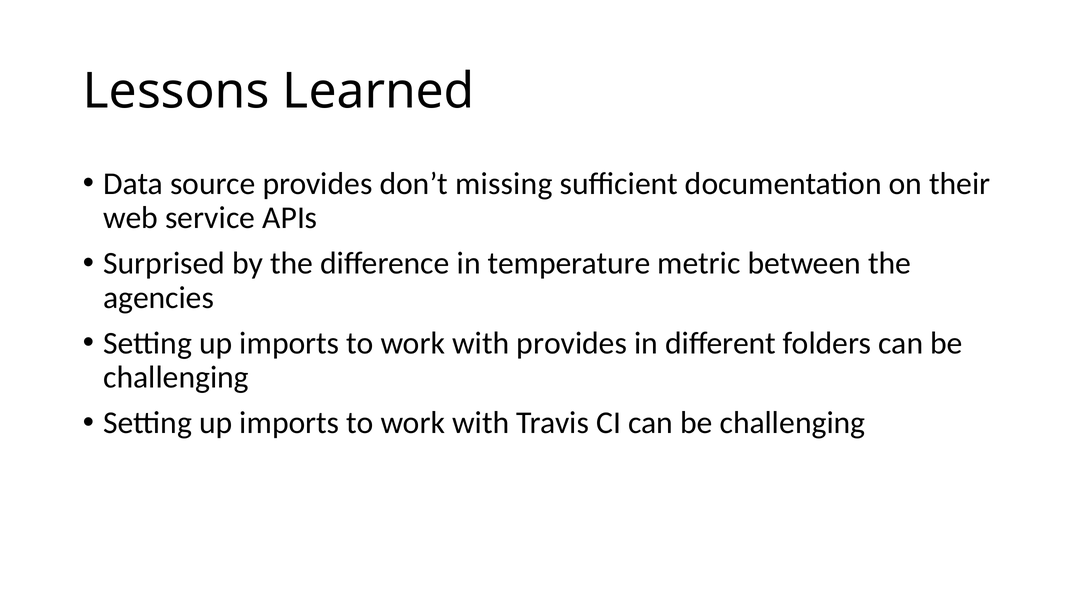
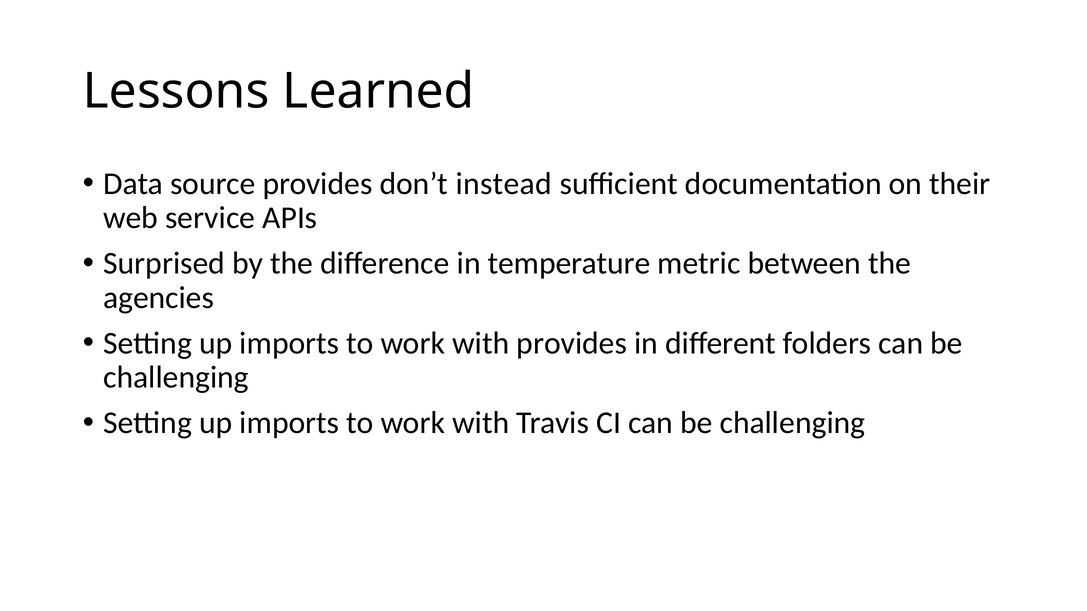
missing: missing -> instead
